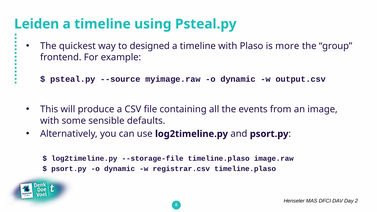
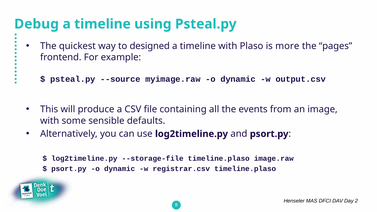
Leiden: Leiden -> Debug
group: group -> pages
